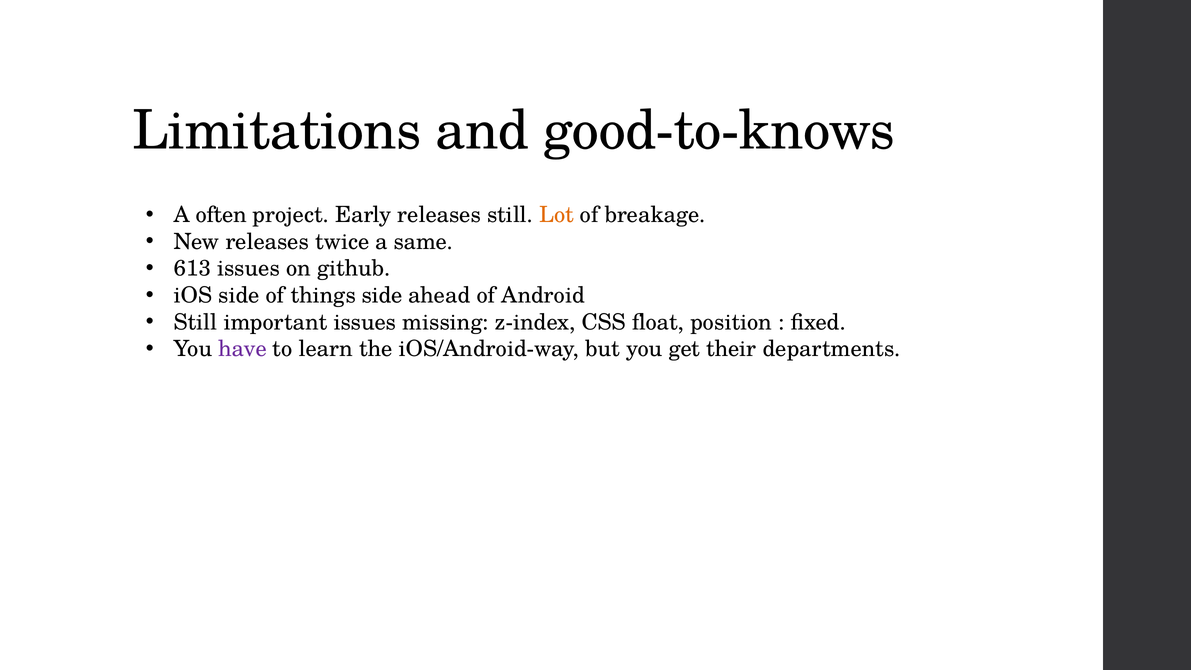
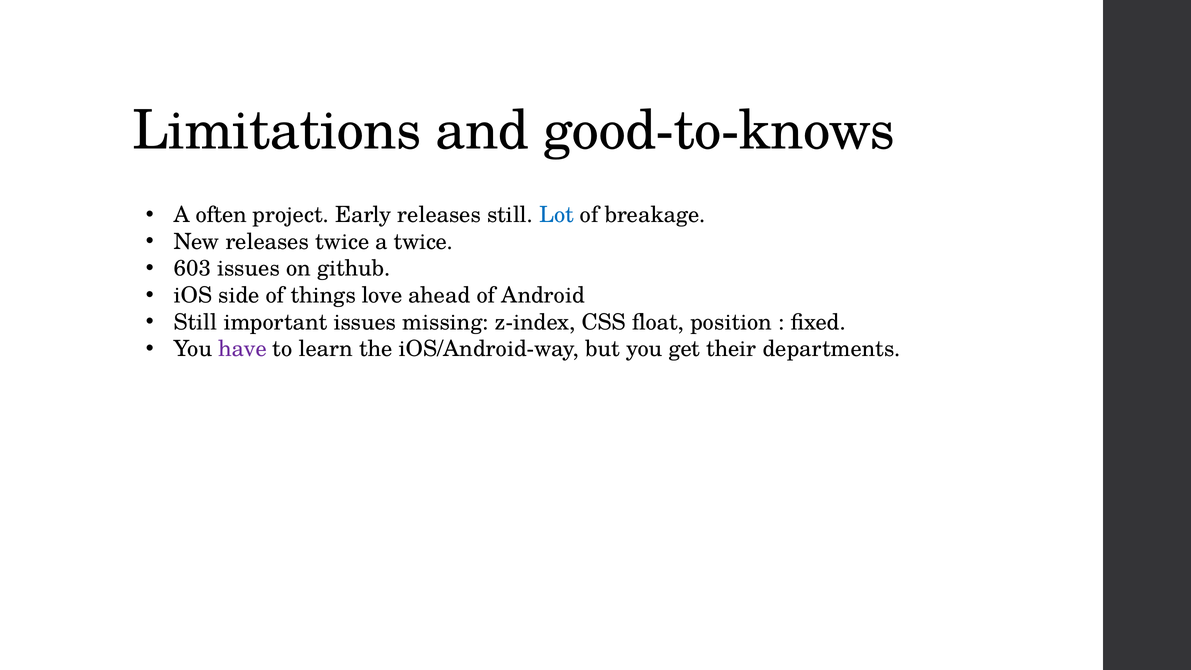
Lot colour: orange -> blue
a same: same -> twice
613: 613 -> 603
things side: side -> love
